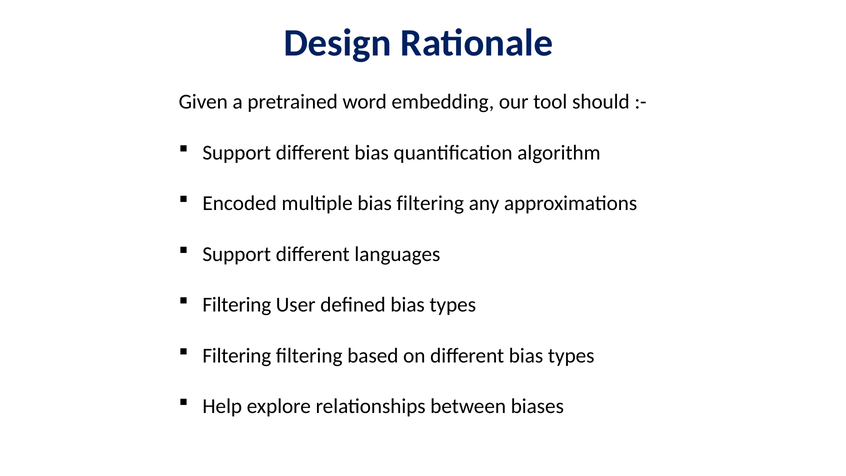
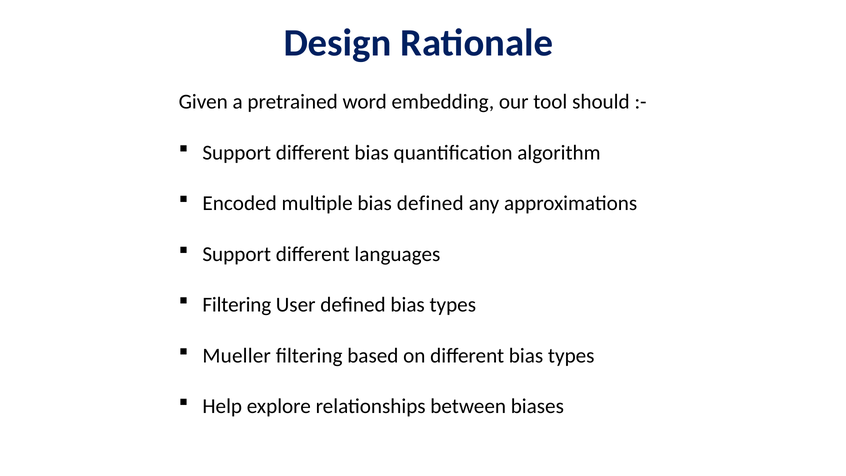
bias filtering: filtering -> defined
Filtering at (237, 356): Filtering -> Mueller
